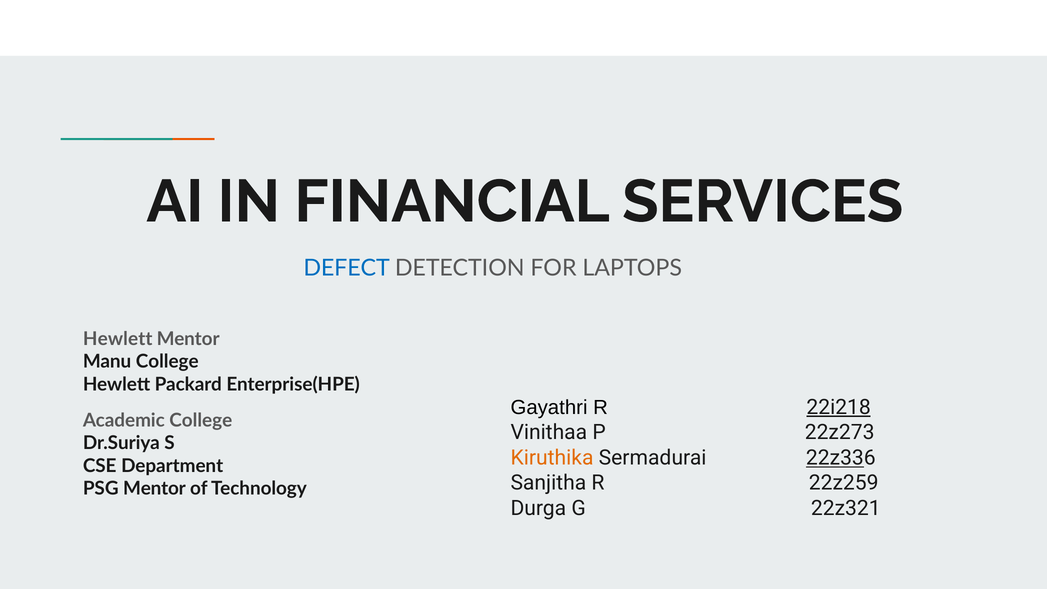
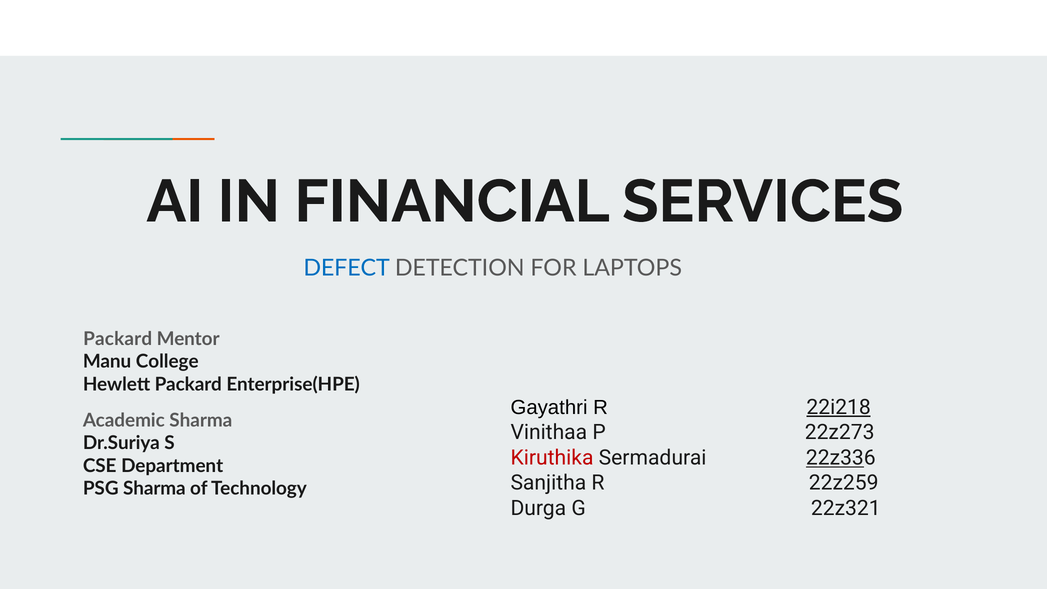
Hewlett at (118, 339): Hewlett -> Packard
Academic College: College -> Sharma
Kiruthika colour: orange -> red
PSG Mentor: Mentor -> Sharma
